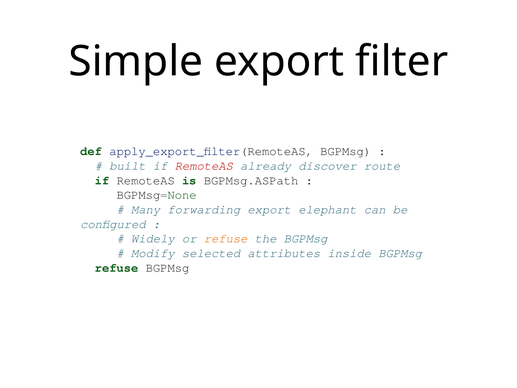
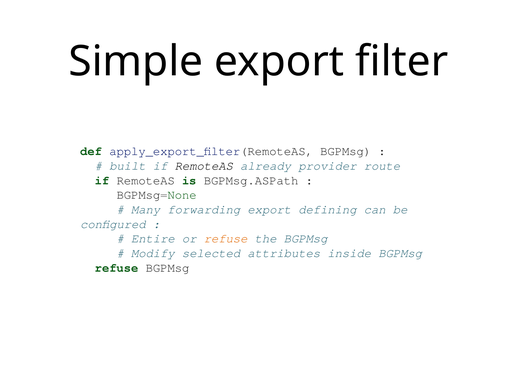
RemoteAS at (204, 166) colour: red -> black
discover: discover -> provider
elephant: elephant -> defining
Widely: Widely -> Entire
